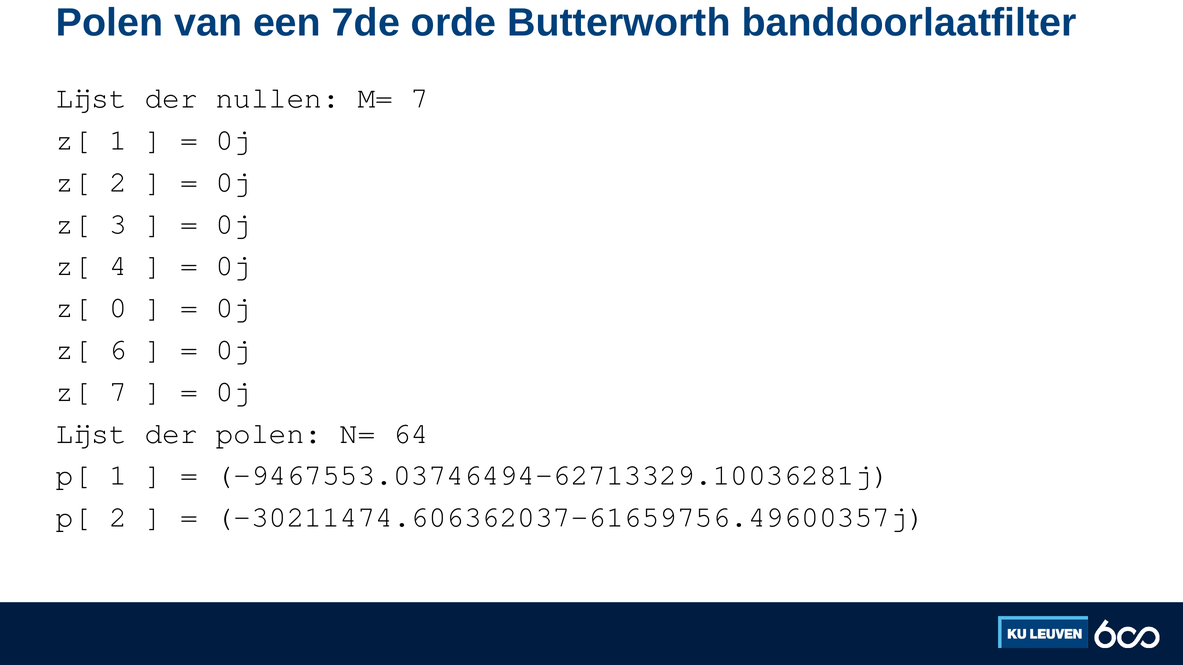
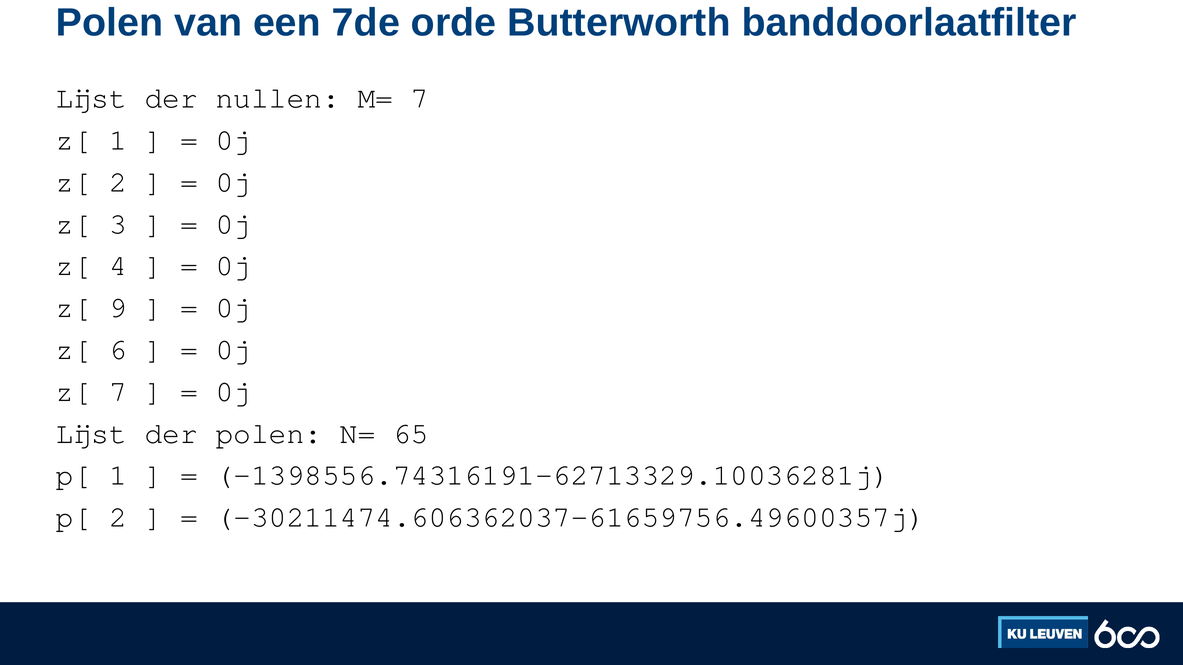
0: 0 -> 9
64: 64 -> 65
-9467553.03746494-62713329.10036281j: -9467553.03746494-62713329.10036281j -> -1398556.74316191-62713329.10036281j
